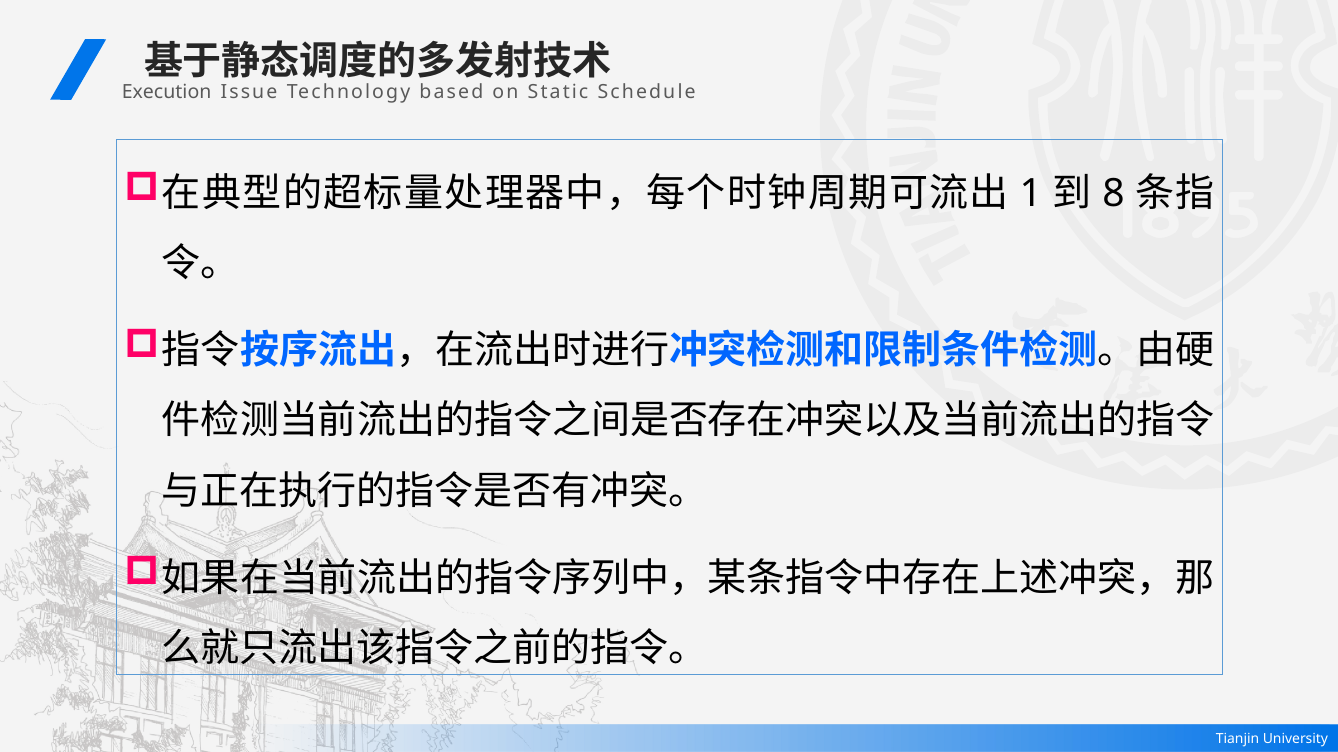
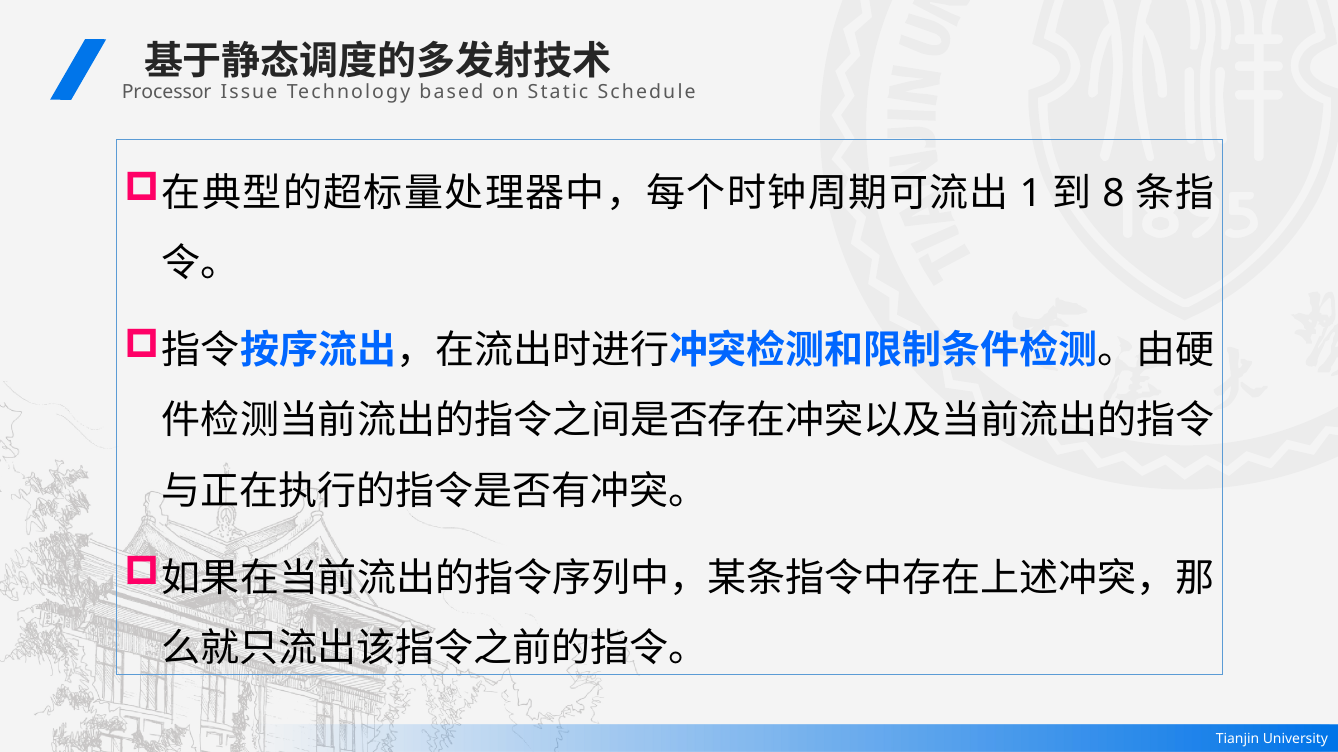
Execution: Execution -> Processor
